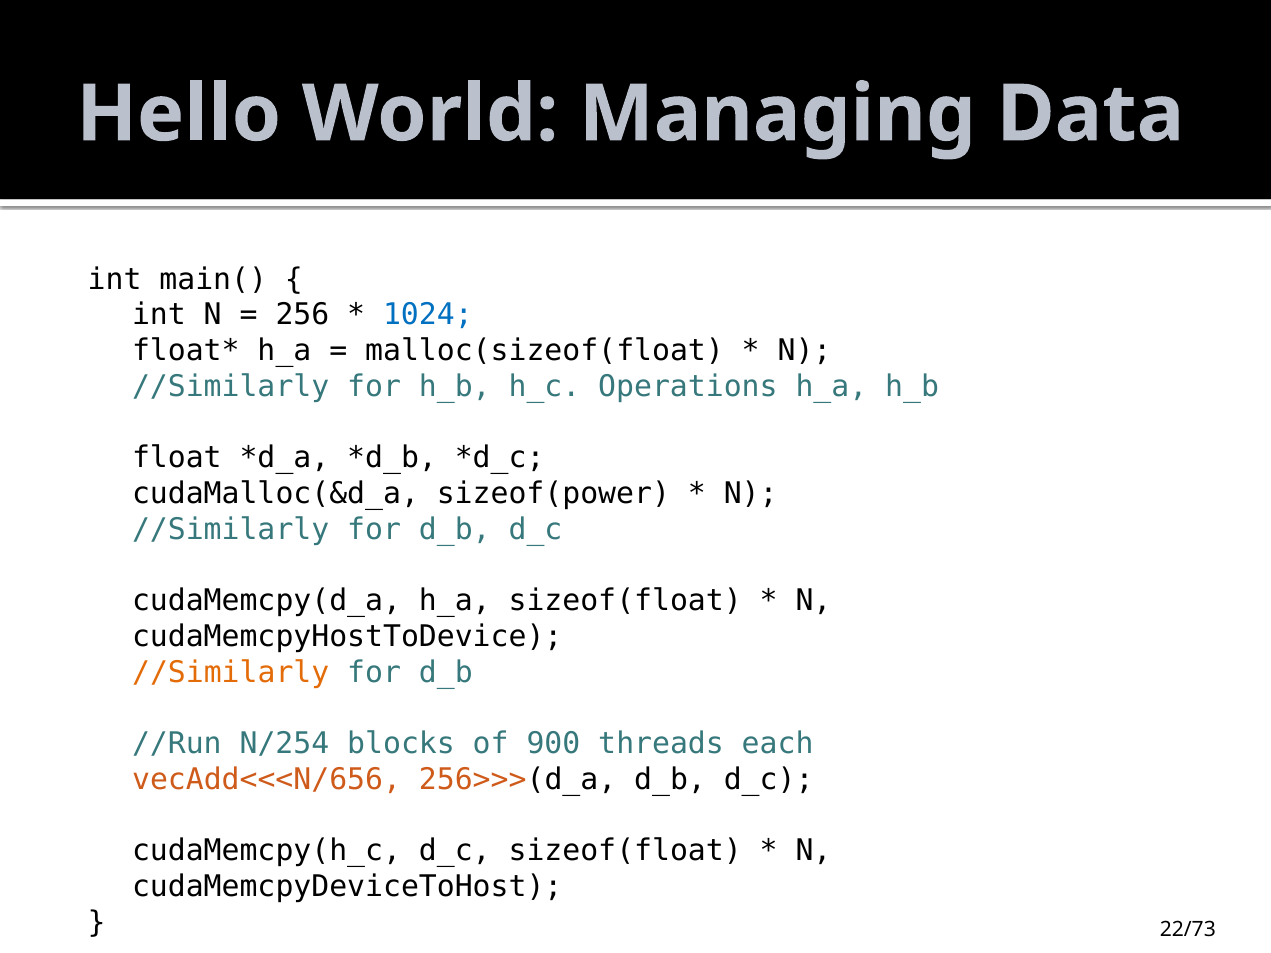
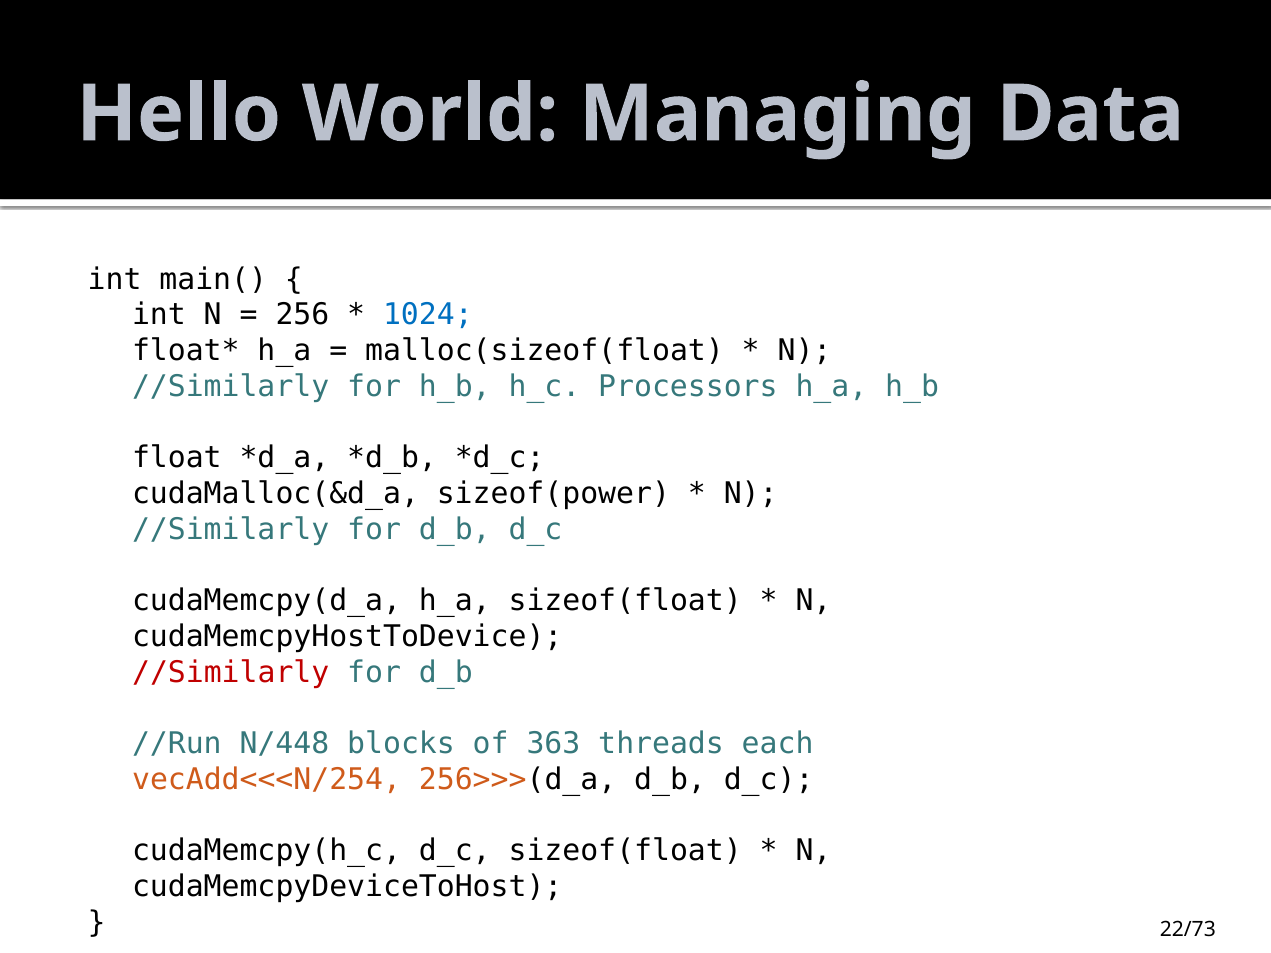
Operations: Operations -> Processors
//Similarly at (231, 673) colour: orange -> red
N/254: N/254 -> N/448
900: 900 -> 363
vecAdd<<<N/656: vecAdd<<<N/656 -> vecAdd<<<N/254
